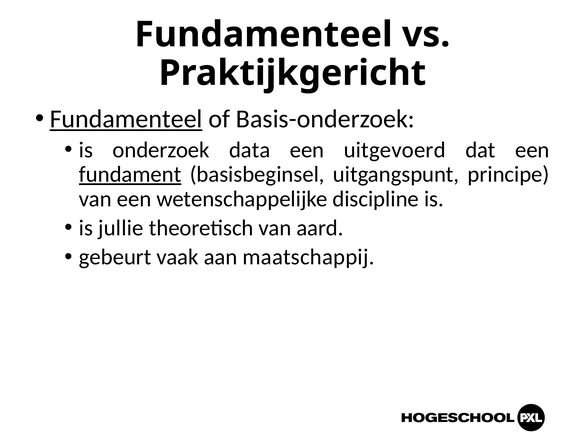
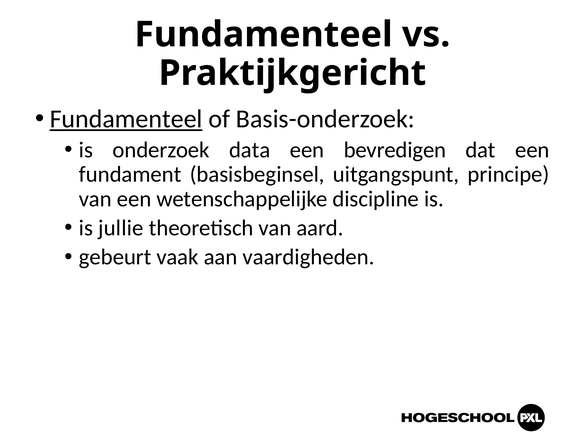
uitgevoerd: uitgevoerd -> bevredigen
fundament underline: present -> none
maatschappij: maatschappij -> vaardigheden
